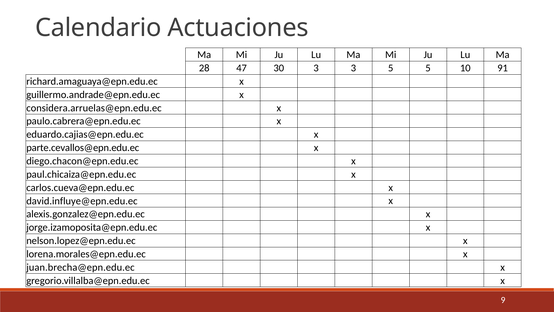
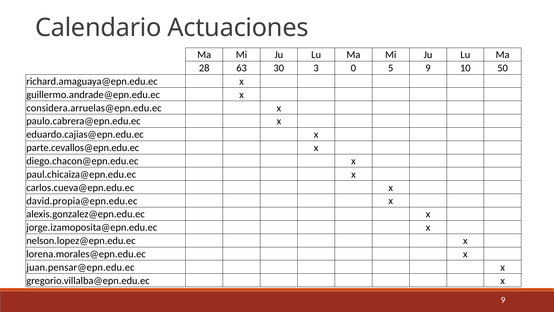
47: 47 -> 63
3 3: 3 -> 0
5 5: 5 -> 9
91: 91 -> 50
david.influye@epn.edu.ec: david.influye@epn.edu.ec -> david.propia@epn.edu.ec
juan.brecha@epn.edu.ec: juan.brecha@epn.edu.ec -> juan.pensar@epn.edu.ec
